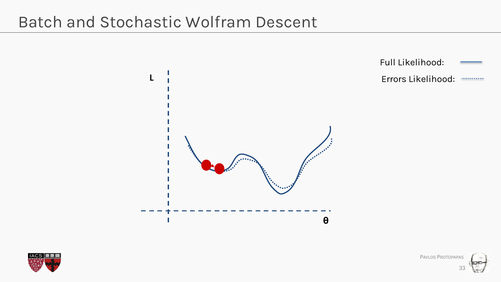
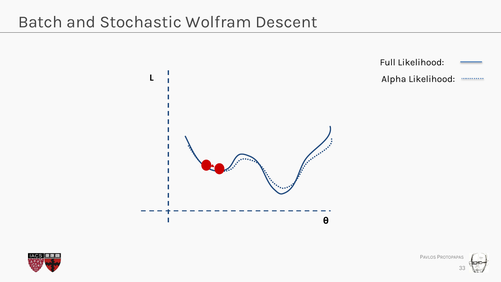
Errors: Errors -> Alpha
